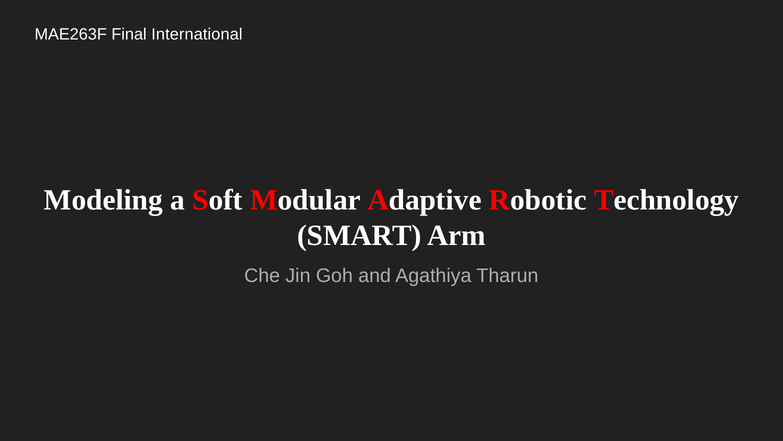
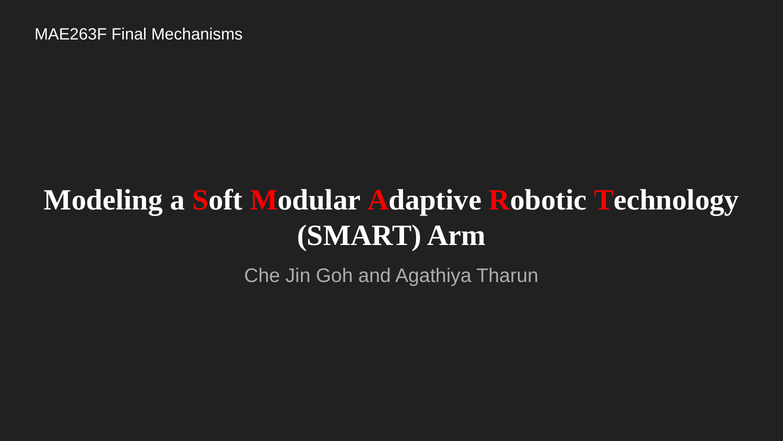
International: International -> Mechanisms
